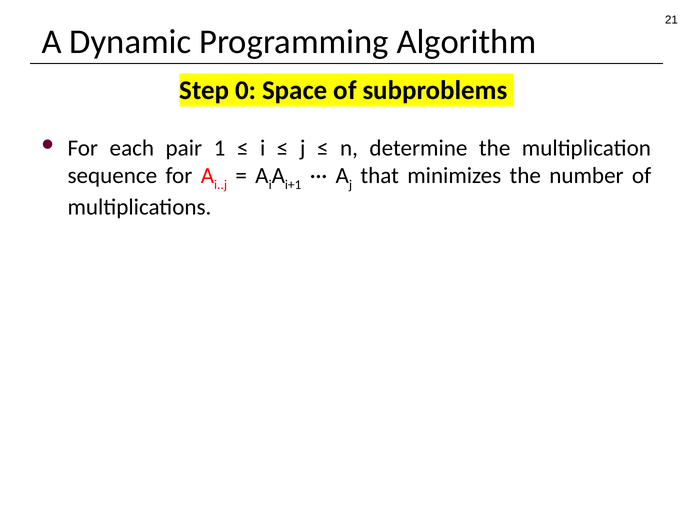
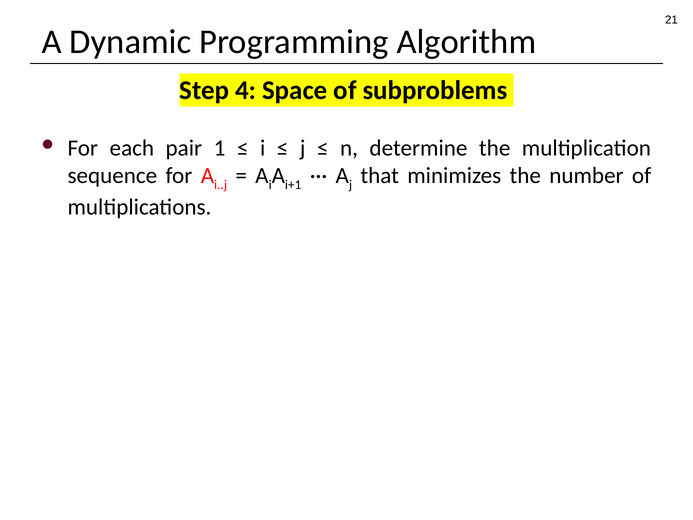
0: 0 -> 4
